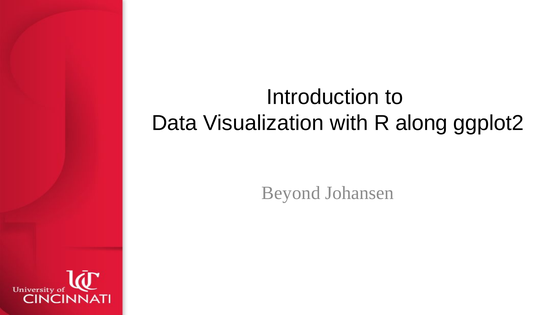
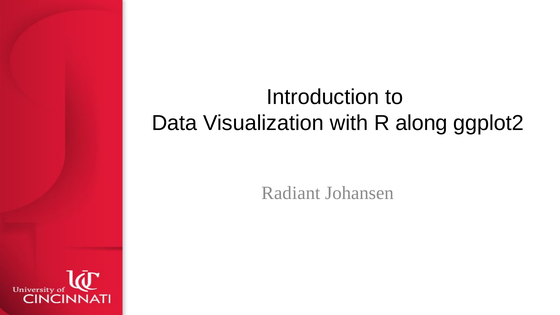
Beyond: Beyond -> Radiant
